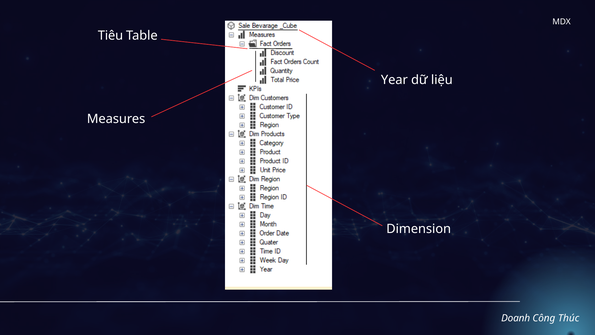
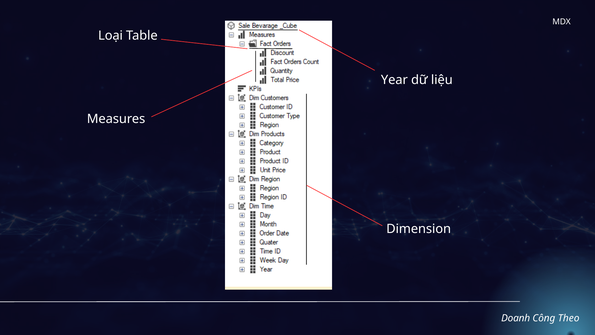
Tiêu: Tiêu -> Loại
Thúc: Thúc -> Theo
